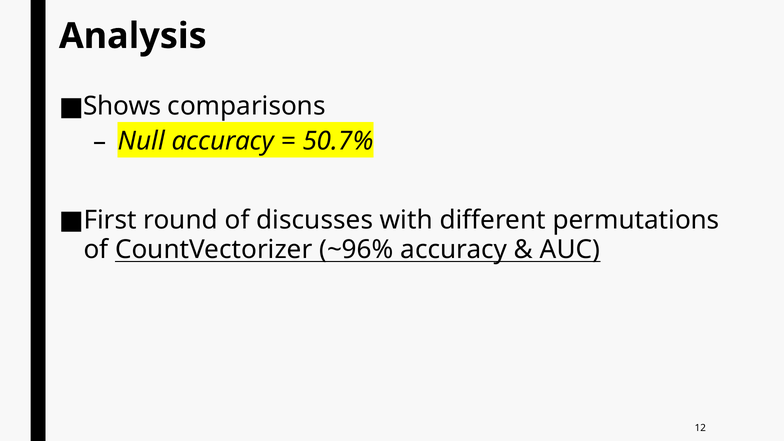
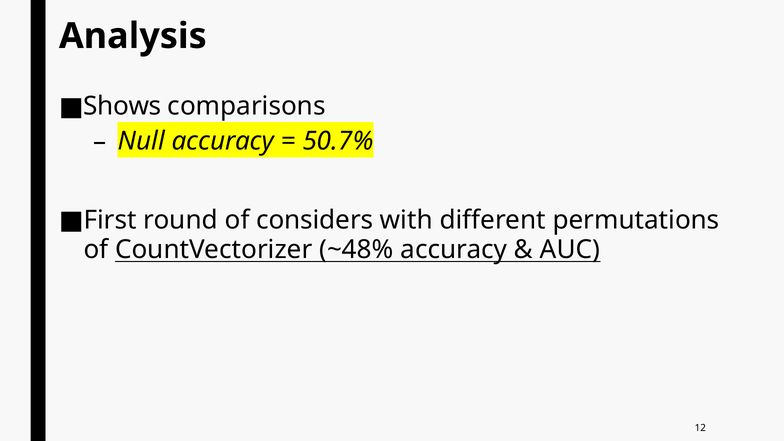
discusses: discusses -> considers
~96%: ~96% -> ~48%
